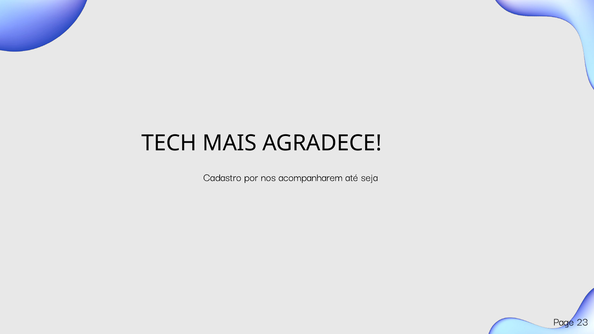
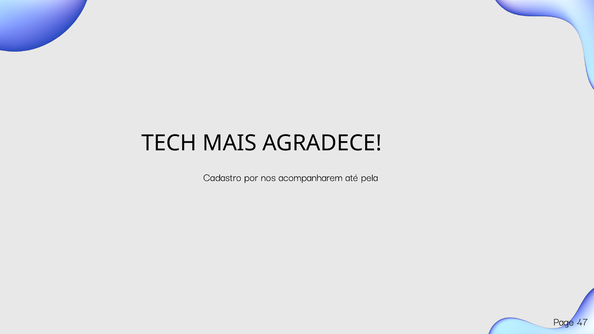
seja: seja -> pela
23: 23 -> 47
